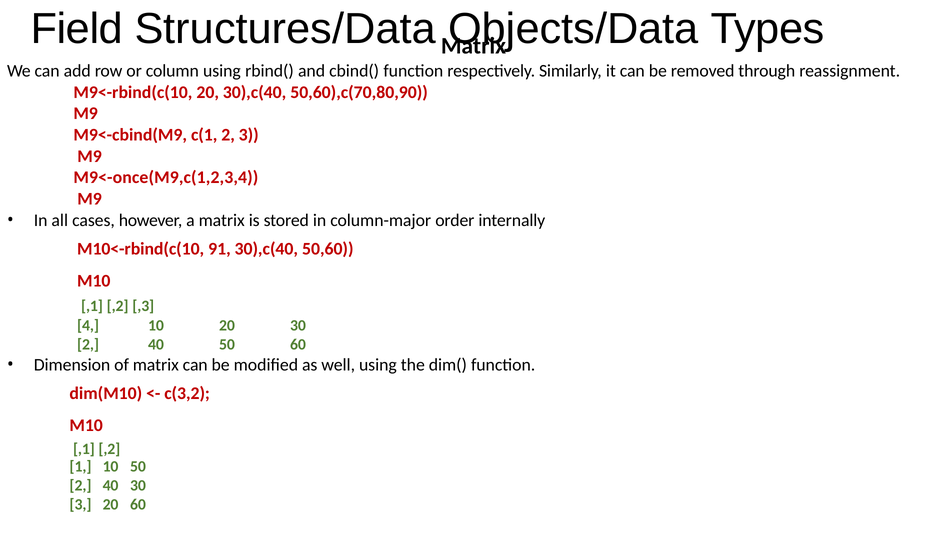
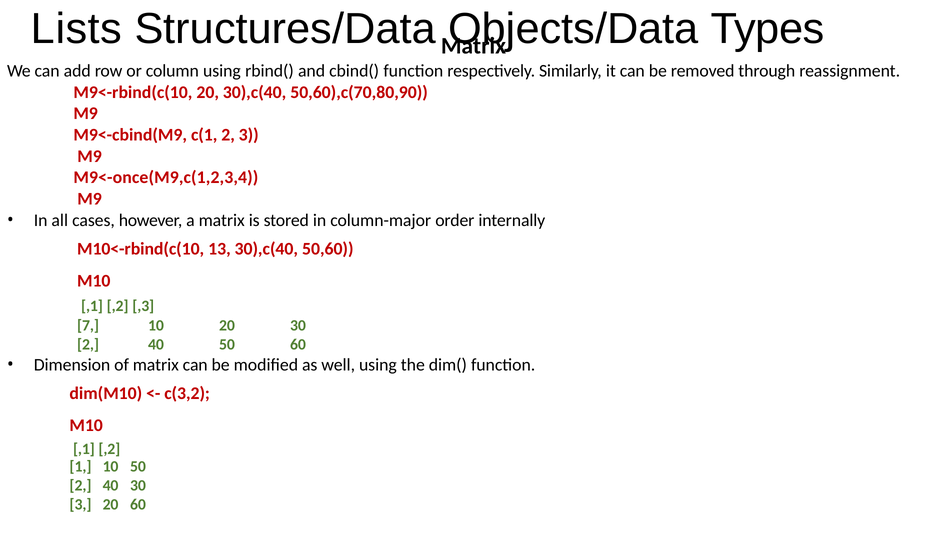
Field: Field -> Lists
91: 91 -> 13
4: 4 -> 7
